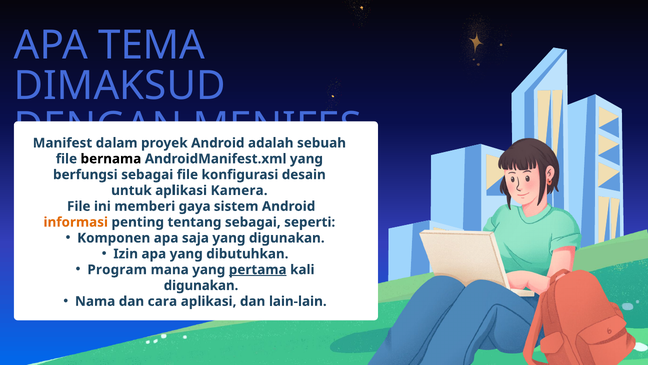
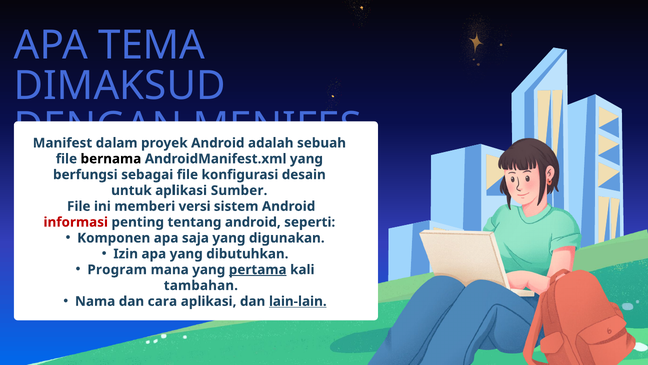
Kamera: Kamera -> Sumber
gaya: gaya -> versi
informasi colour: orange -> red
tentang sebagai: sebagai -> android
digunakan at (201, 285): digunakan -> tambahan
lain-lain underline: none -> present
